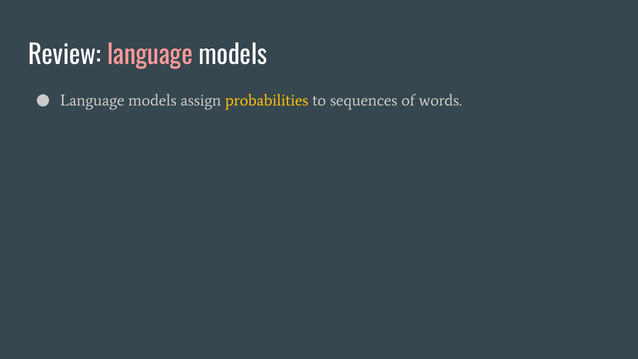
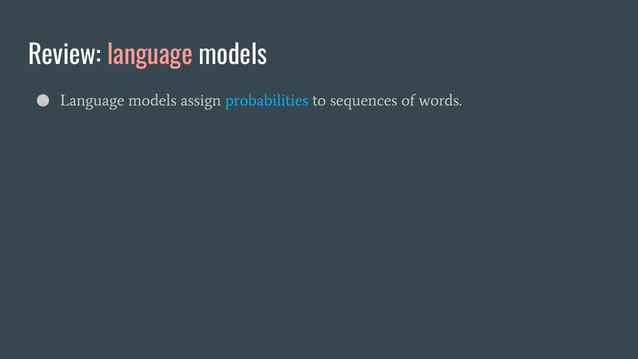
probabilities colour: yellow -> light blue
